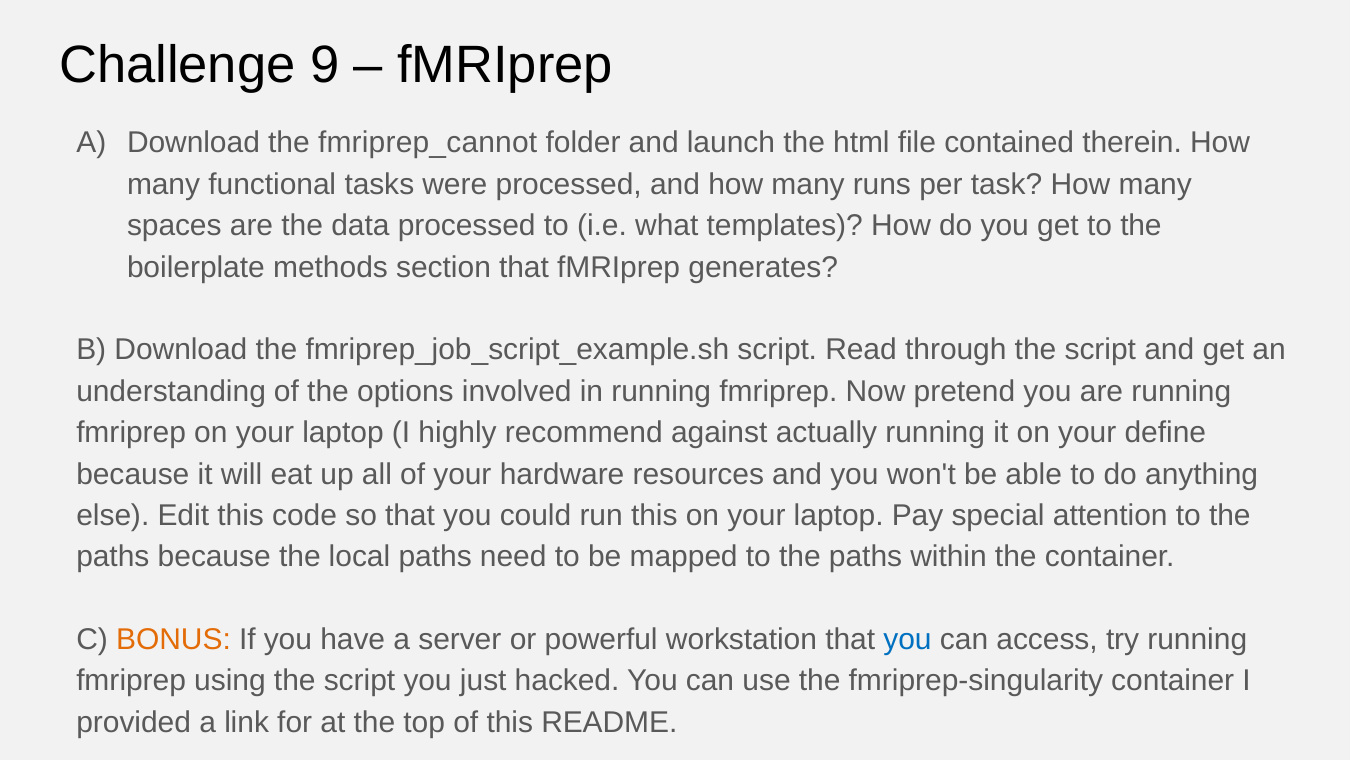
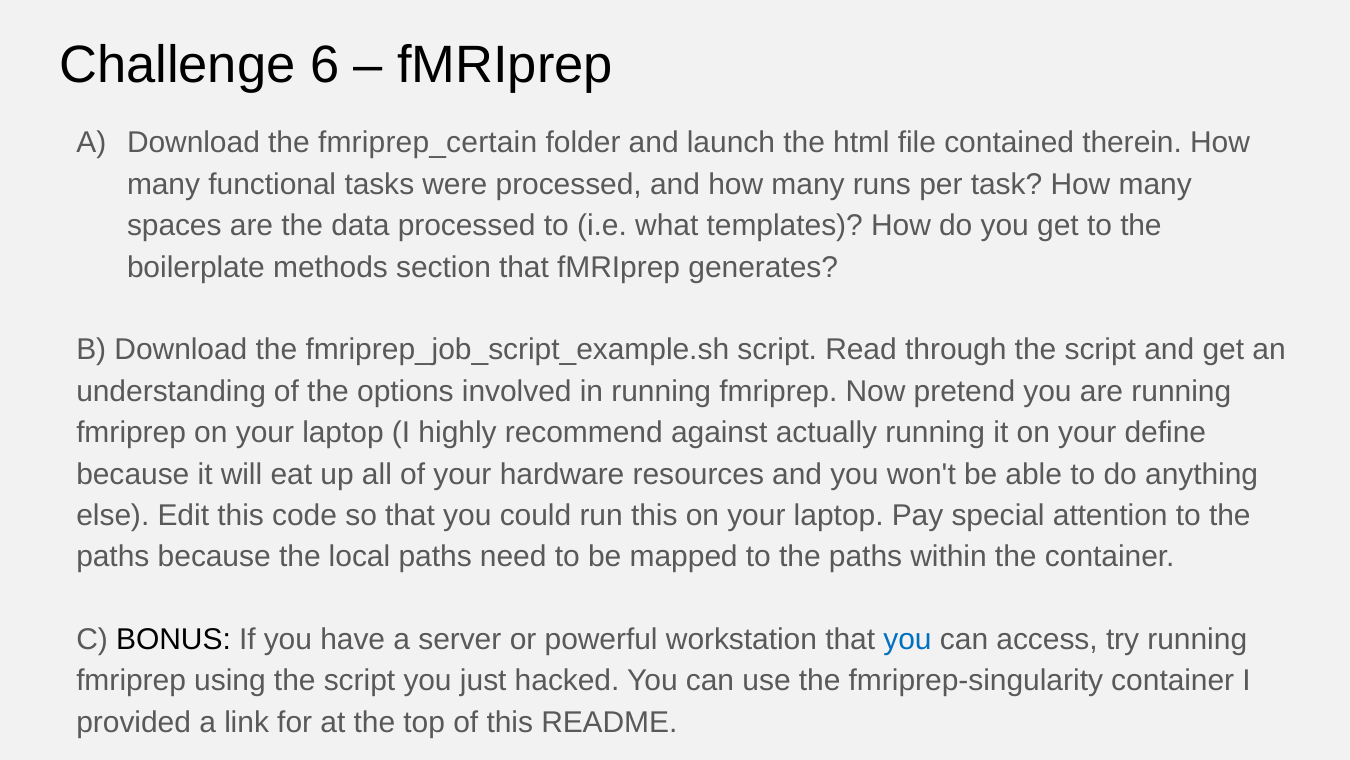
9: 9 -> 6
fmriprep_cannot: fmriprep_cannot -> fmriprep_certain
BONUS colour: orange -> black
